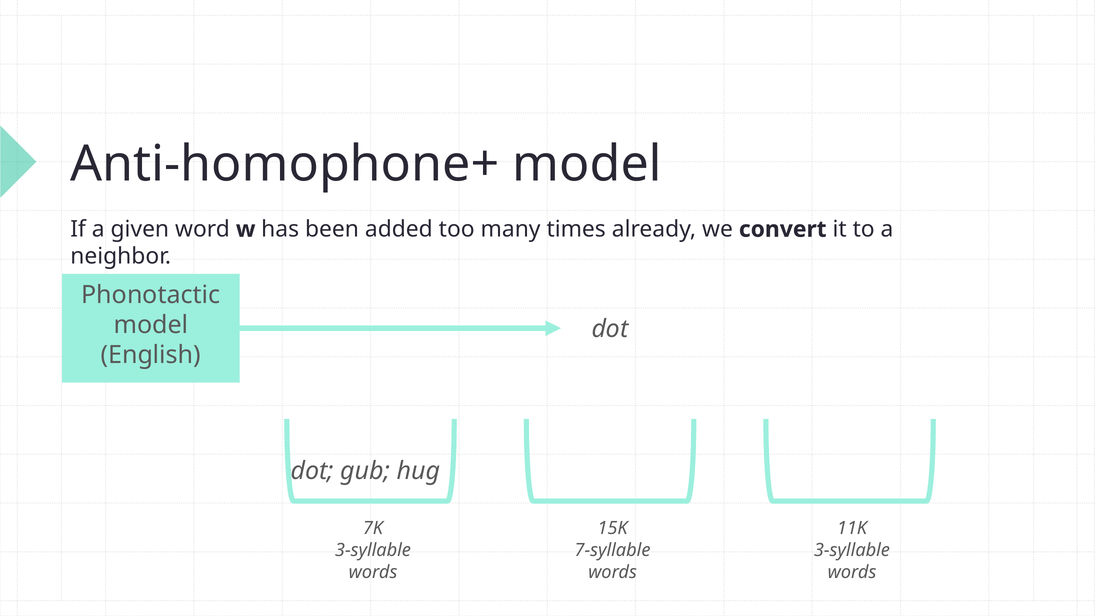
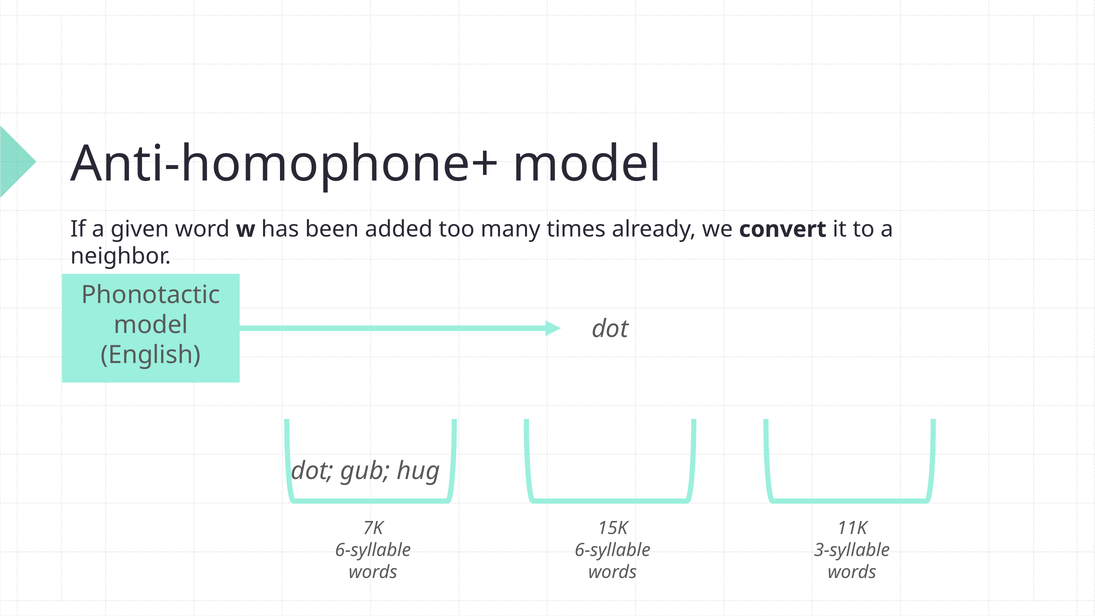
3-syllable at (373, 550): 3-syllable -> 6-syllable
7-syllable at (612, 550): 7-syllable -> 6-syllable
